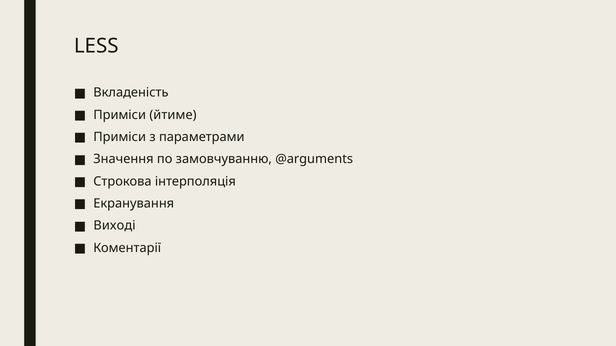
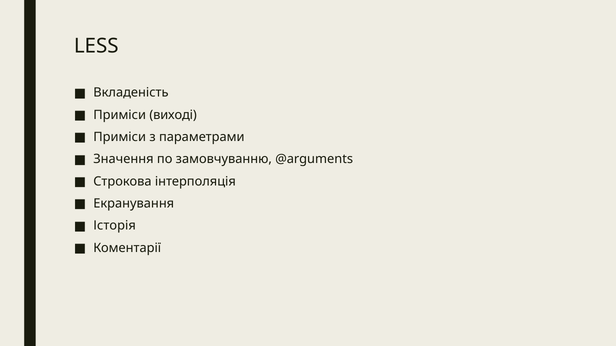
йтиме: йтиме -> виході
Виході: Виході -> Історія
